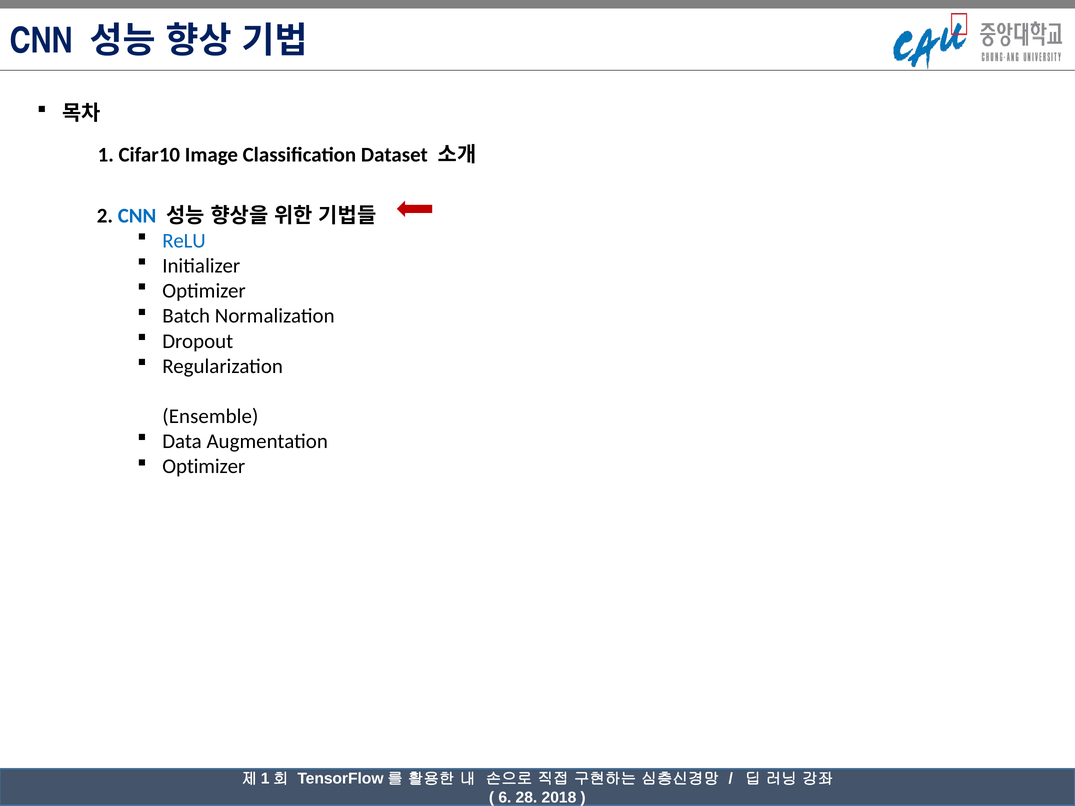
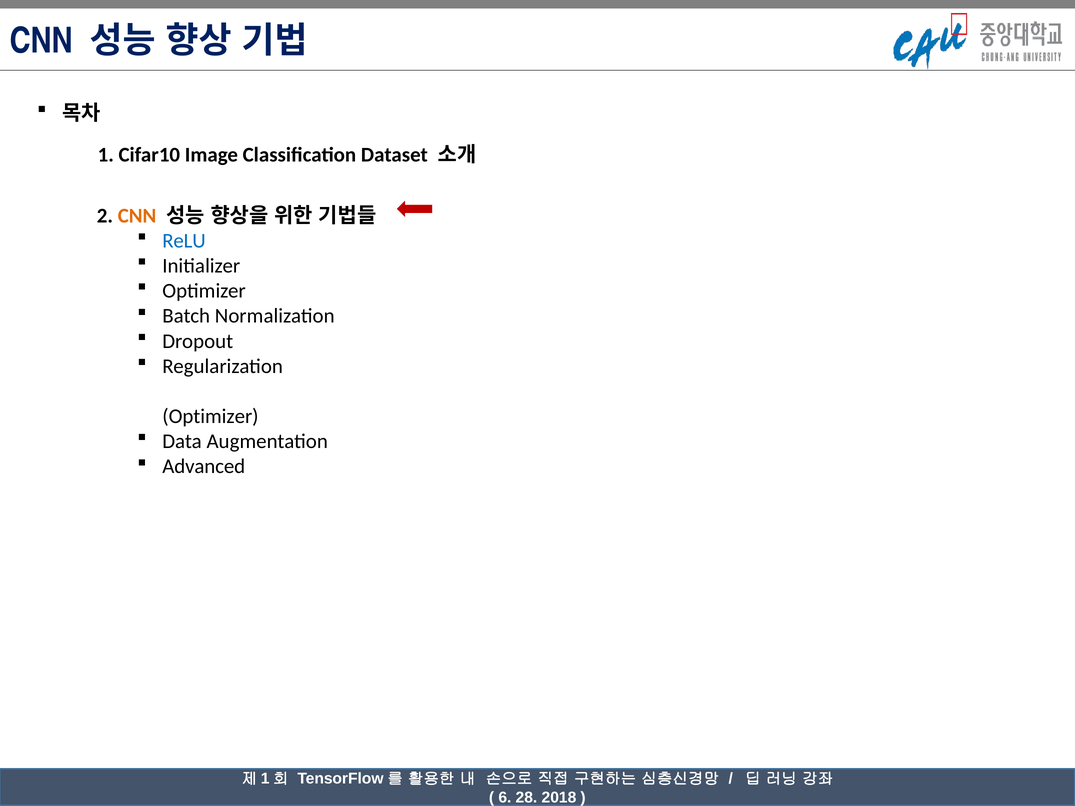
CNN at (137, 216) colour: blue -> orange
Ensemble at (210, 417): Ensemble -> Optimizer
Optimizer at (204, 467): Optimizer -> Advanced
